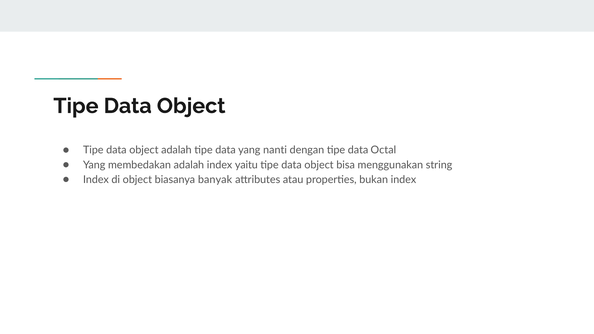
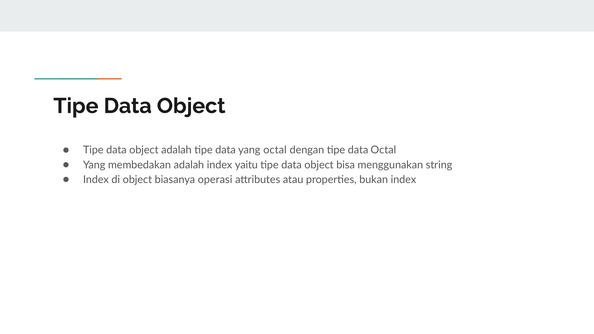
yang nanti: nanti -> octal
banyak: banyak -> operasi
